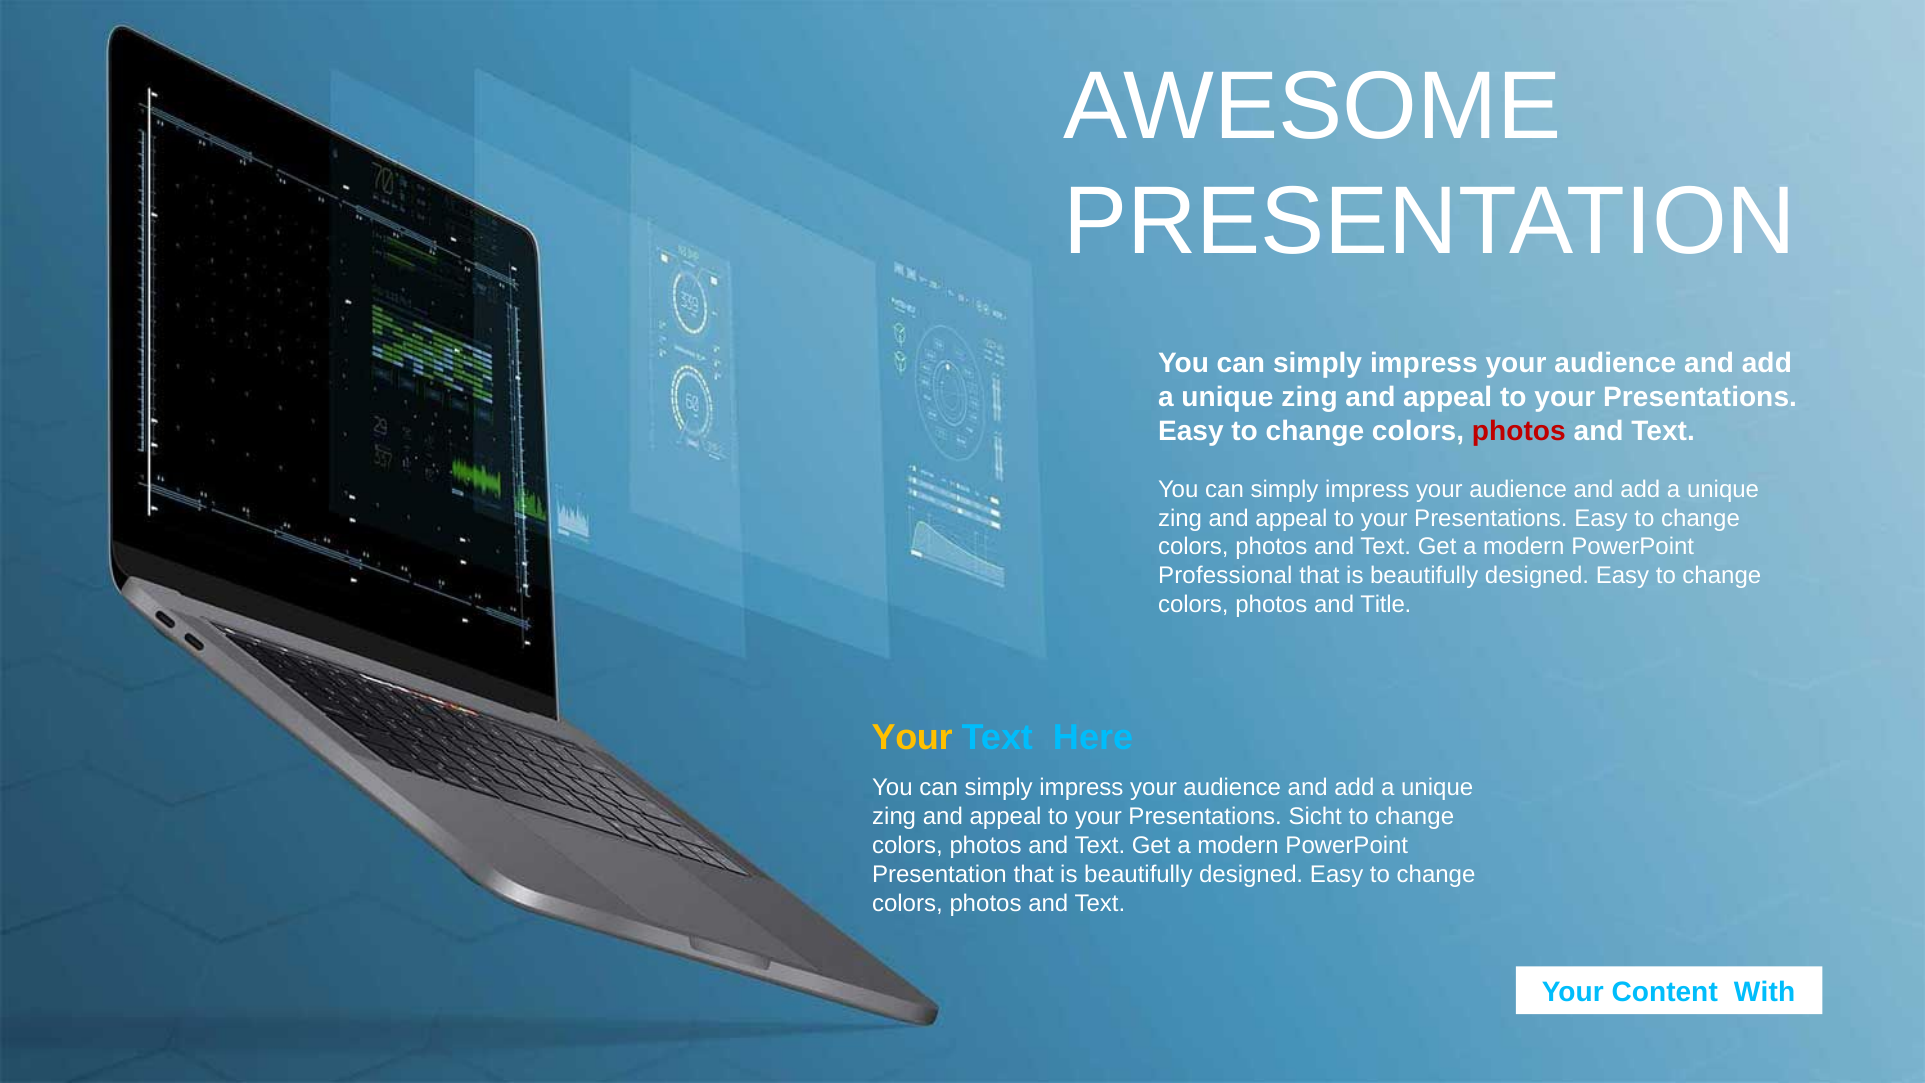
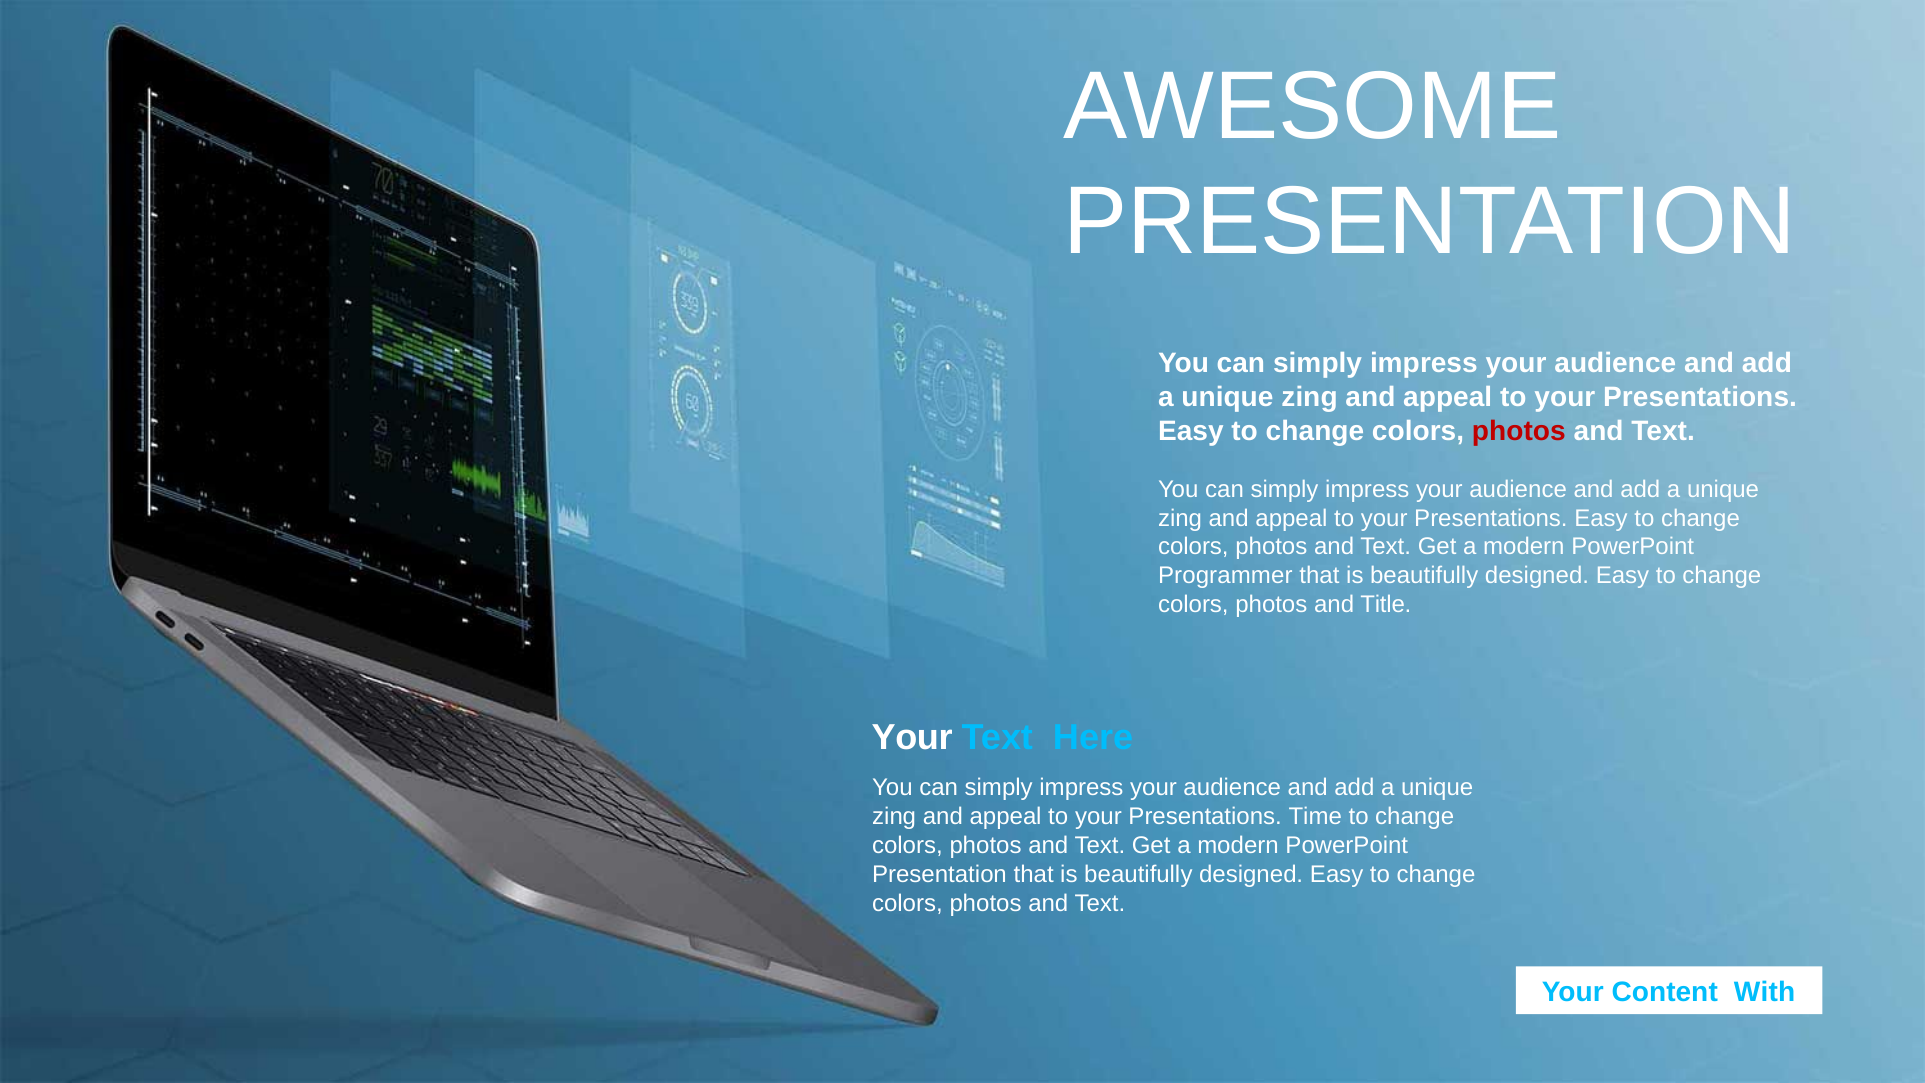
Professional: Professional -> Programmer
Your at (912, 738) colour: yellow -> white
Sicht: Sicht -> Time
